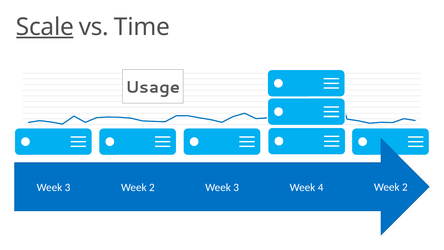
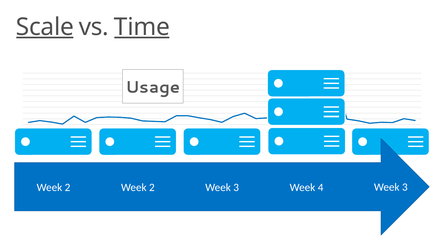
Time underline: none -> present
3 at (68, 187): 3 -> 2
4 Week 2: 2 -> 3
